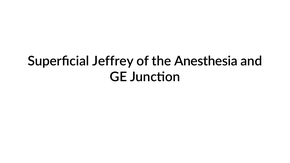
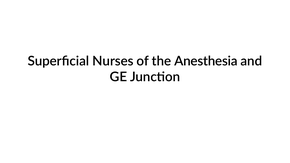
Jeffrey: Jeffrey -> Nurses
